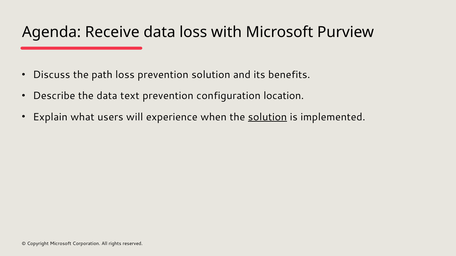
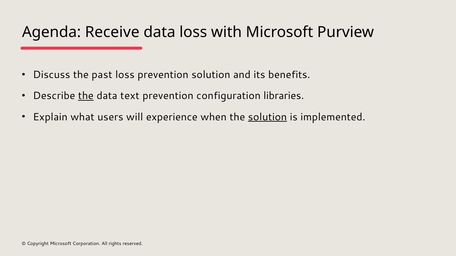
path: path -> past
the at (86, 96) underline: none -> present
location: location -> libraries
